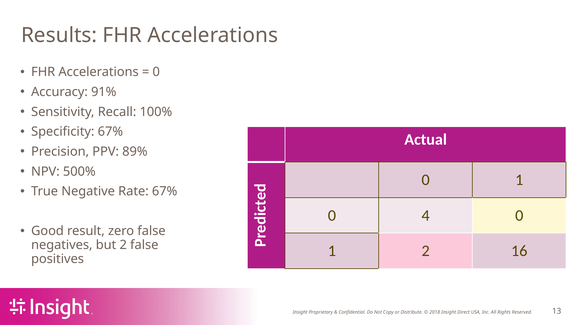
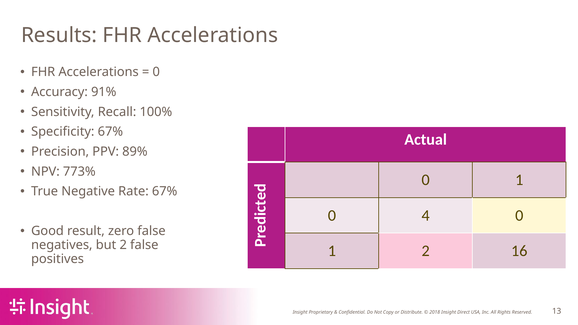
500%: 500% -> 773%
